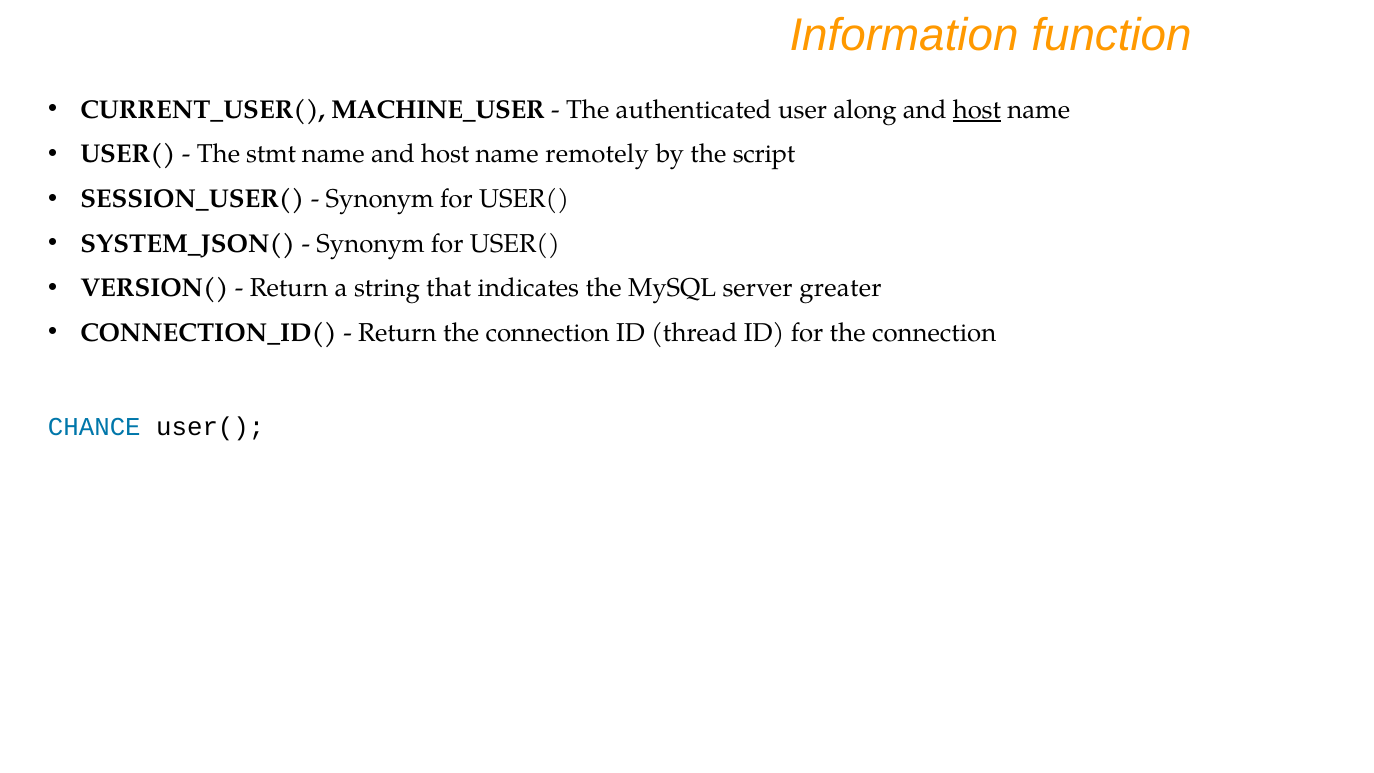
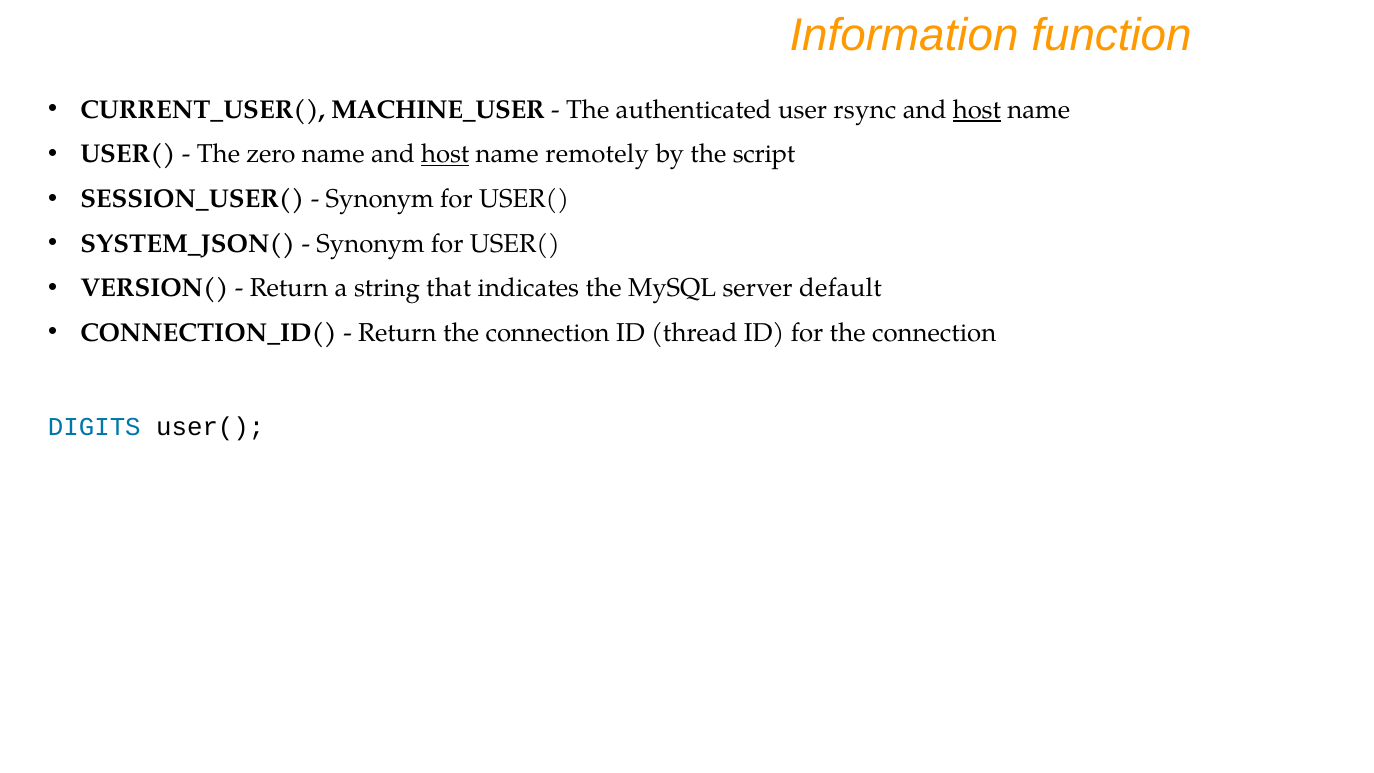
along: along -> rsync
stmt: stmt -> zero
host at (445, 154) underline: none -> present
greater: greater -> default
CHANCE: CHANCE -> DIGITS
